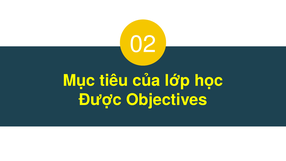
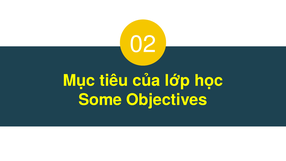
Được: Được -> Some
